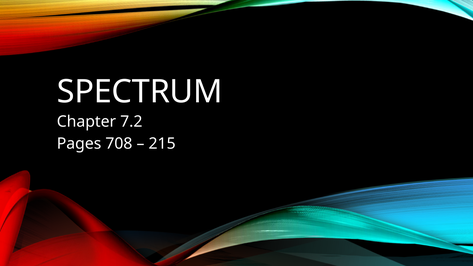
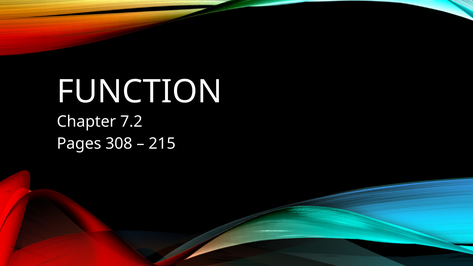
SPECTRUM: SPECTRUM -> FUNCTION
708: 708 -> 308
